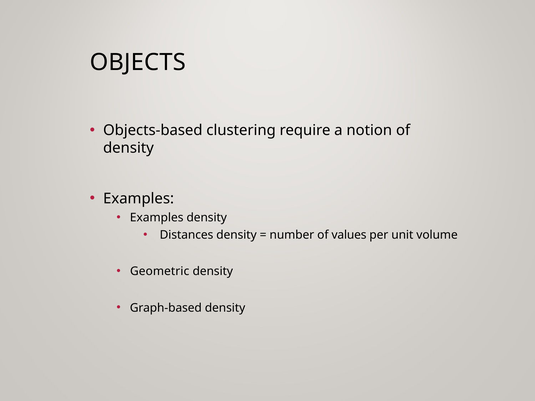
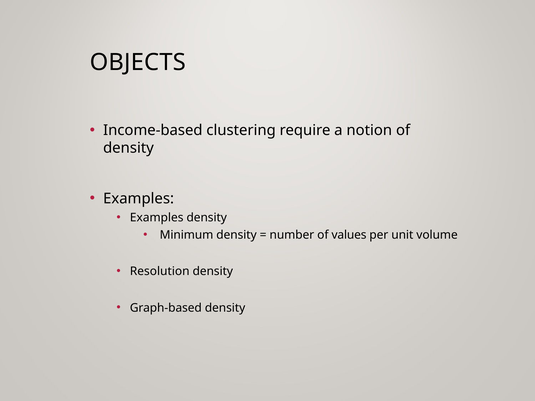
Objects-based: Objects-based -> Income-based
Distances: Distances -> Minimum
Geometric: Geometric -> Resolution
